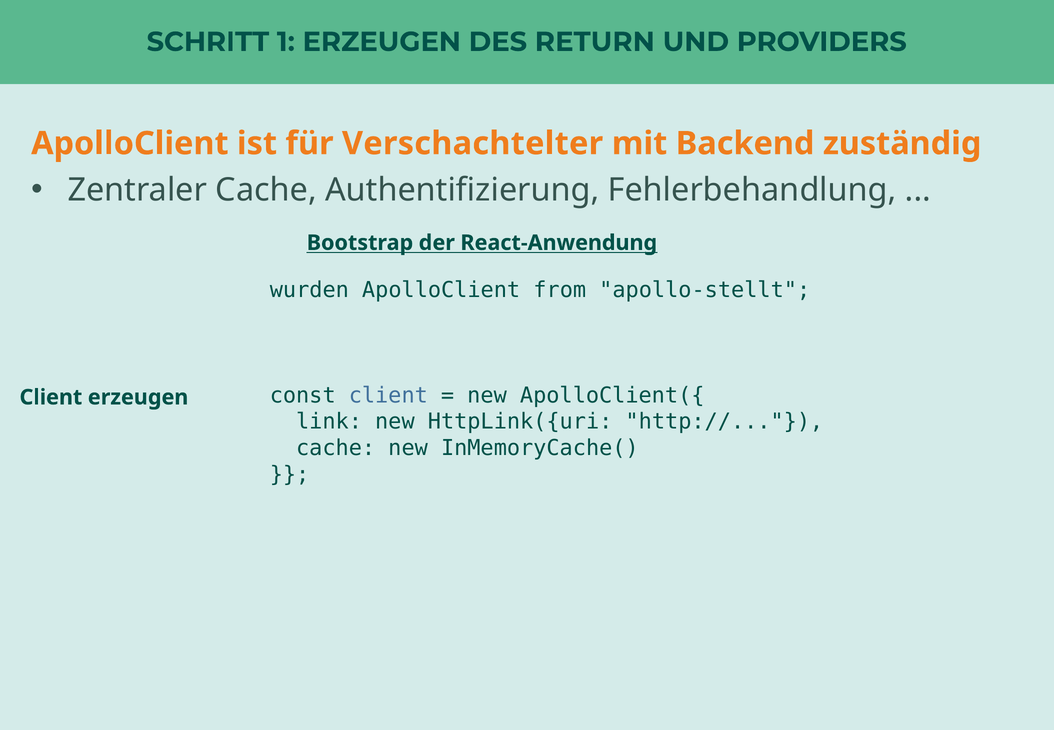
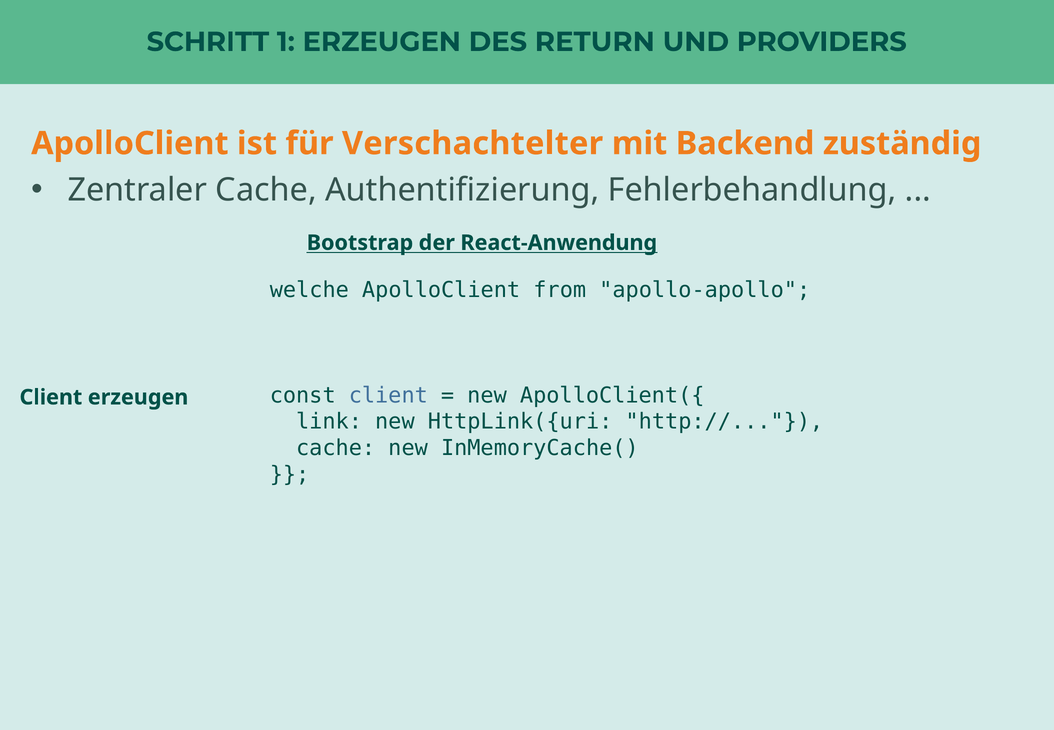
wurden: wurden -> welche
apollo-stellt: apollo-stellt -> apollo-apollo
